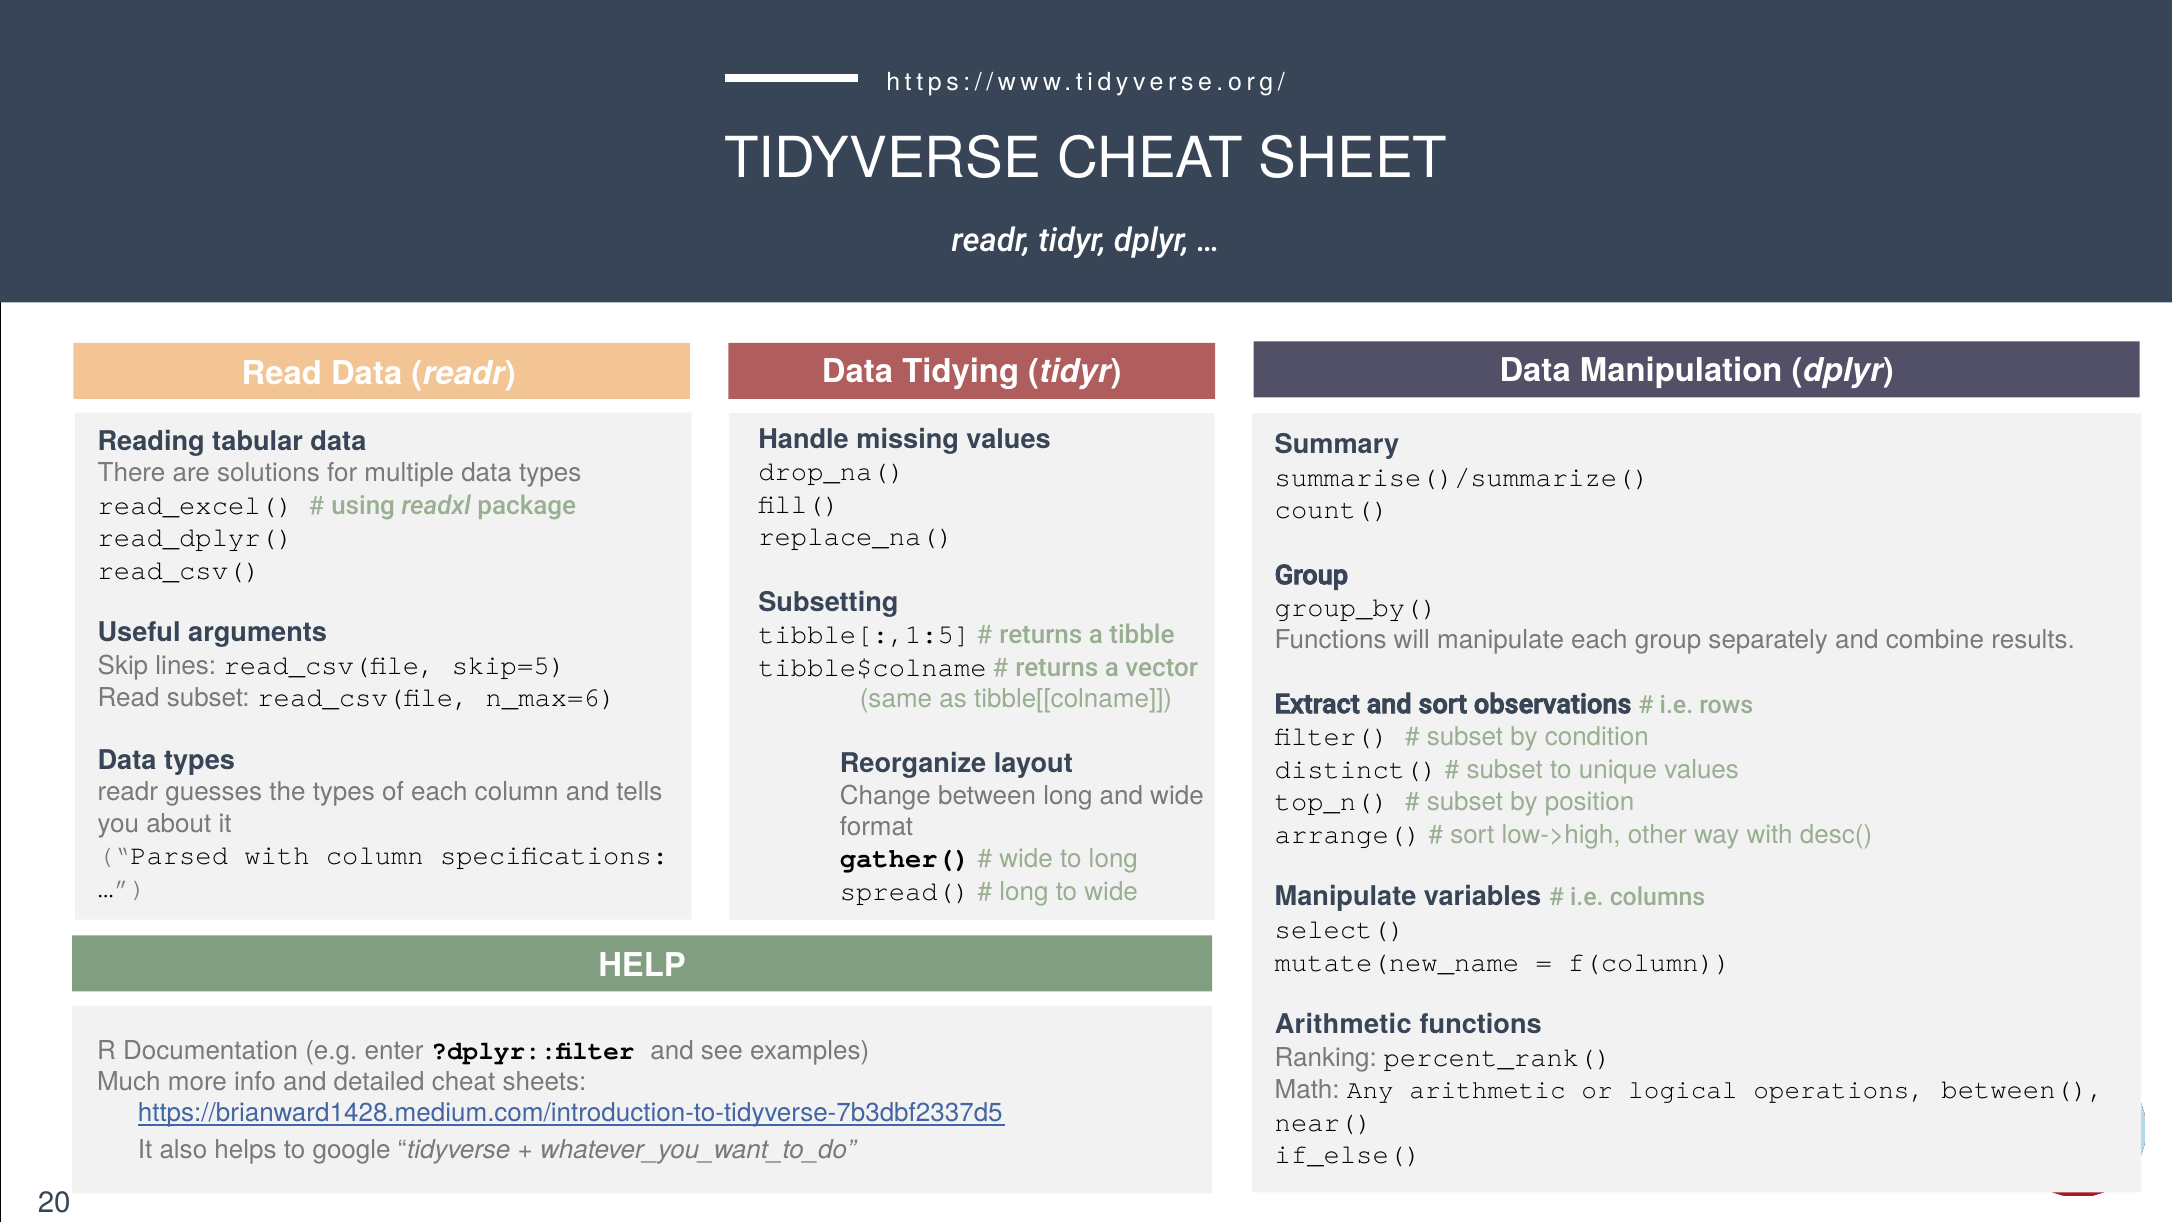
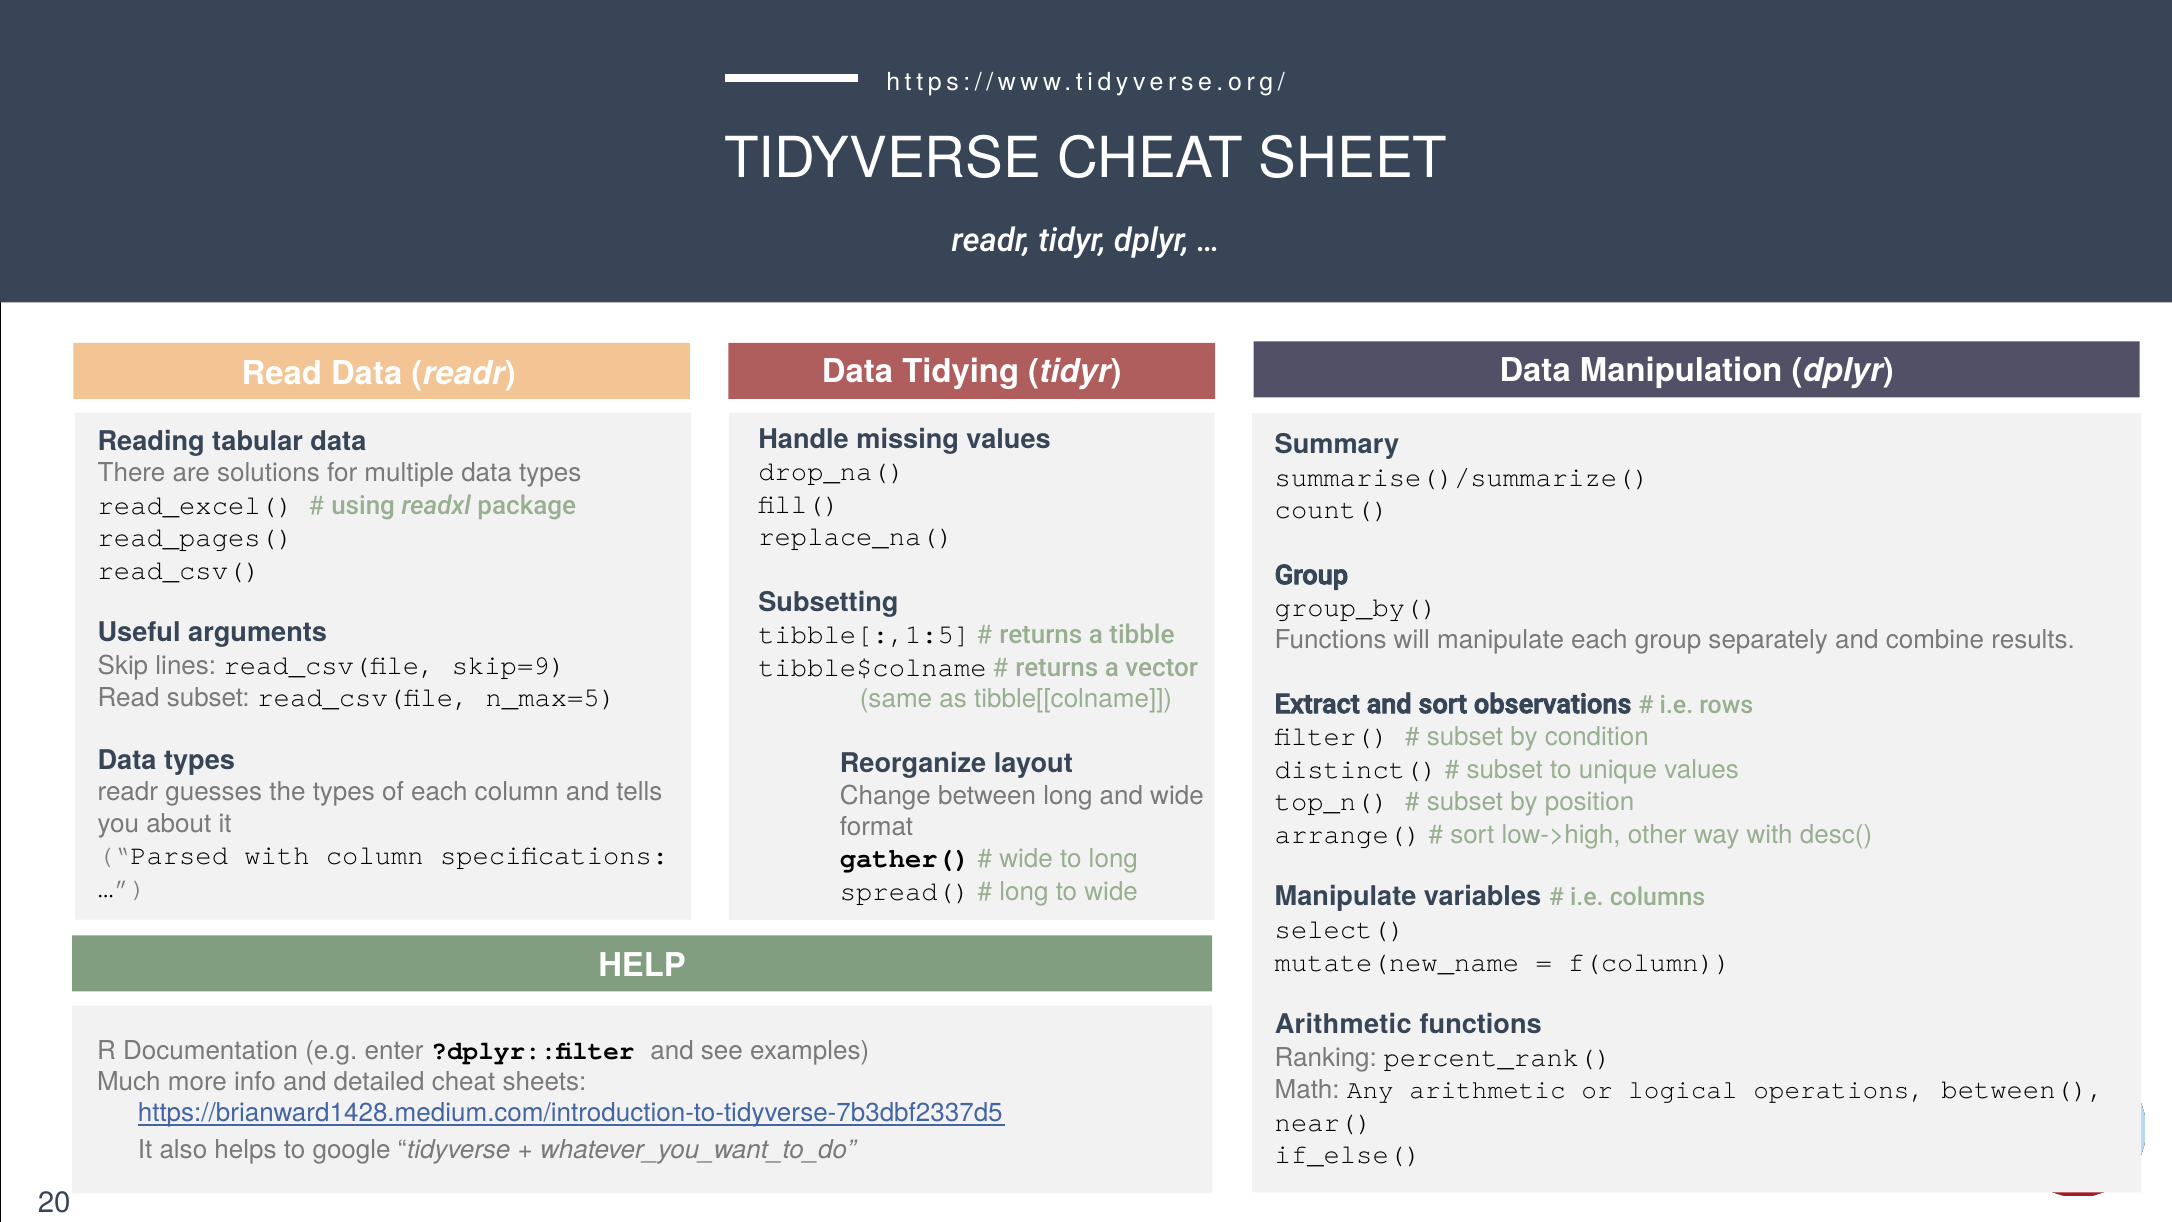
read_dplyr(: read_dplyr( -> read_pages(
skip=5: skip=5 -> skip=9
n_max=6: n_max=6 -> n_max=5
